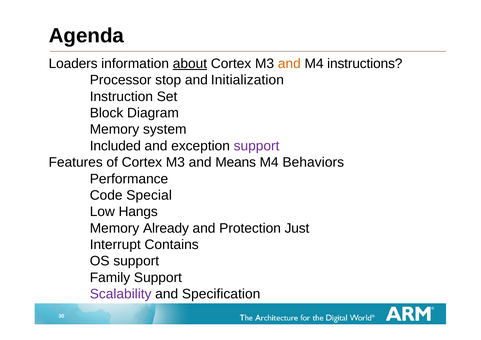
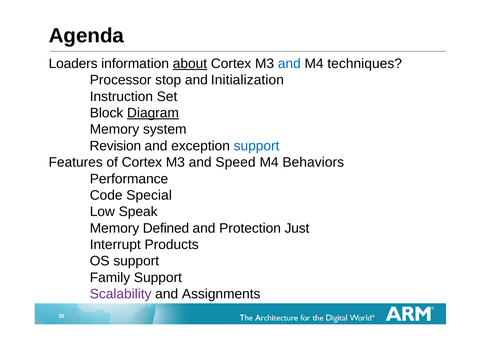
and at (289, 64) colour: orange -> blue
instructions: instructions -> techniques
Diagram underline: none -> present
Included: Included -> Revision
support at (257, 146) colour: purple -> blue
Means: Means -> Speed
Hangs: Hangs -> Speak
Already: Already -> Defined
Contains: Contains -> Products
Specification: Specification -> Assignments
